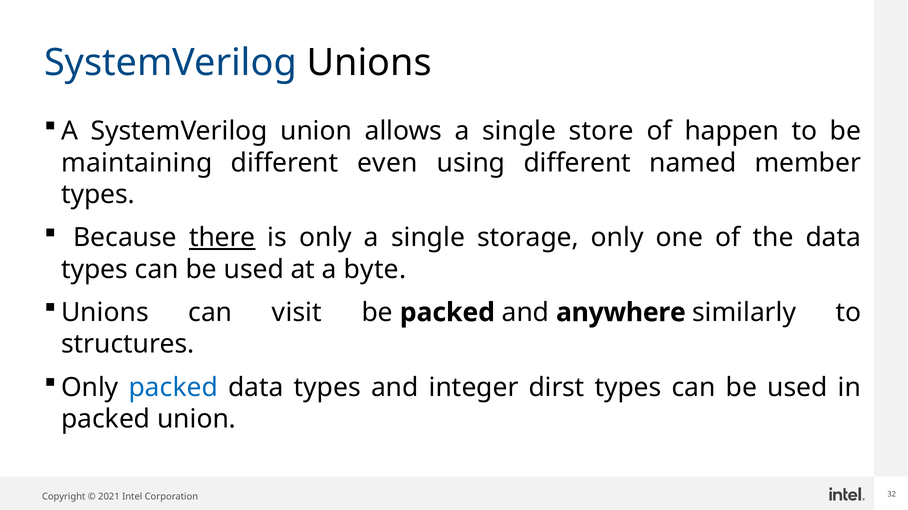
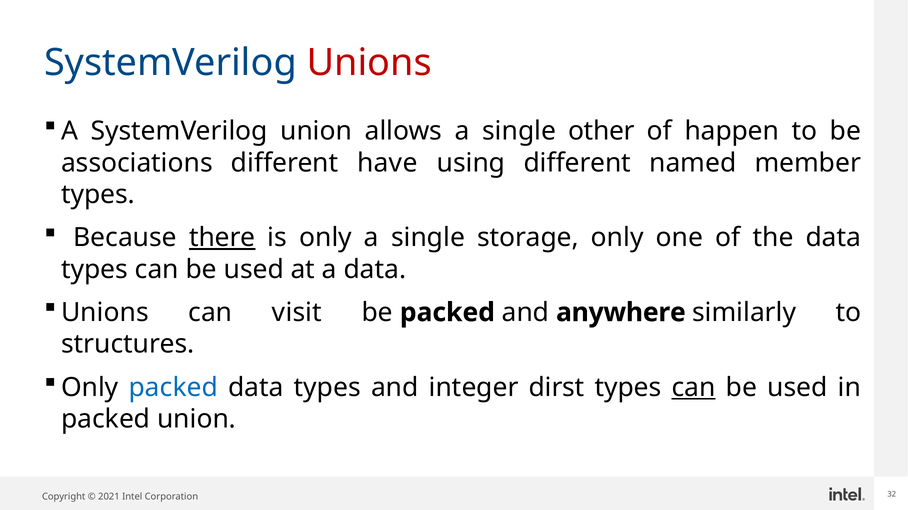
Unions at (369, 63) colour: black -> red
store: store -> other
maintaining: maintaining -> associations
even: even -> have
a byte: byte -> data
can at (694, 388) underline: none -> present
